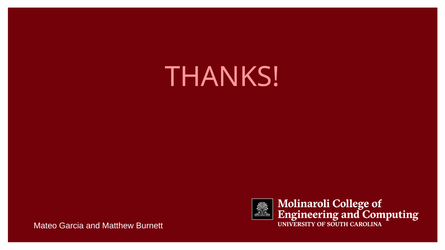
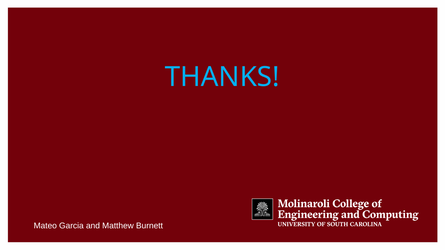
THANKS colour: pink -> light blue
